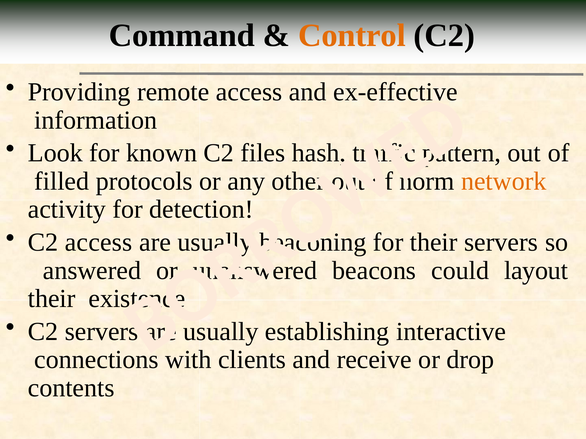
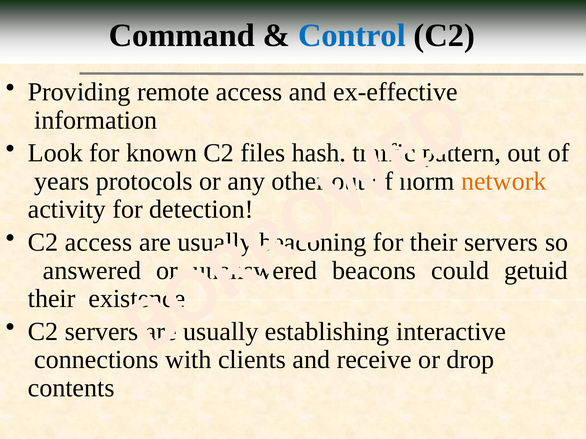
Control colour: orange -> blue
filled: filled -> years
layout: layout -> getuid
